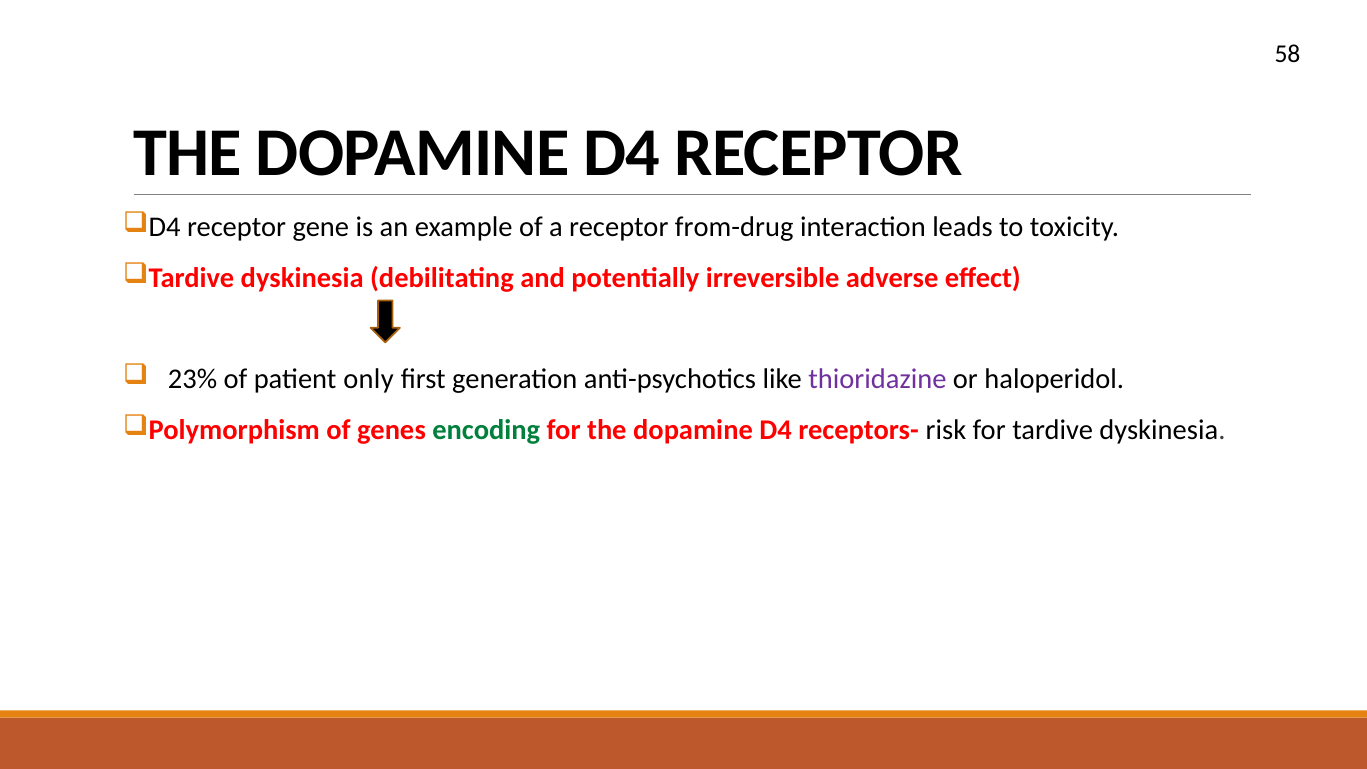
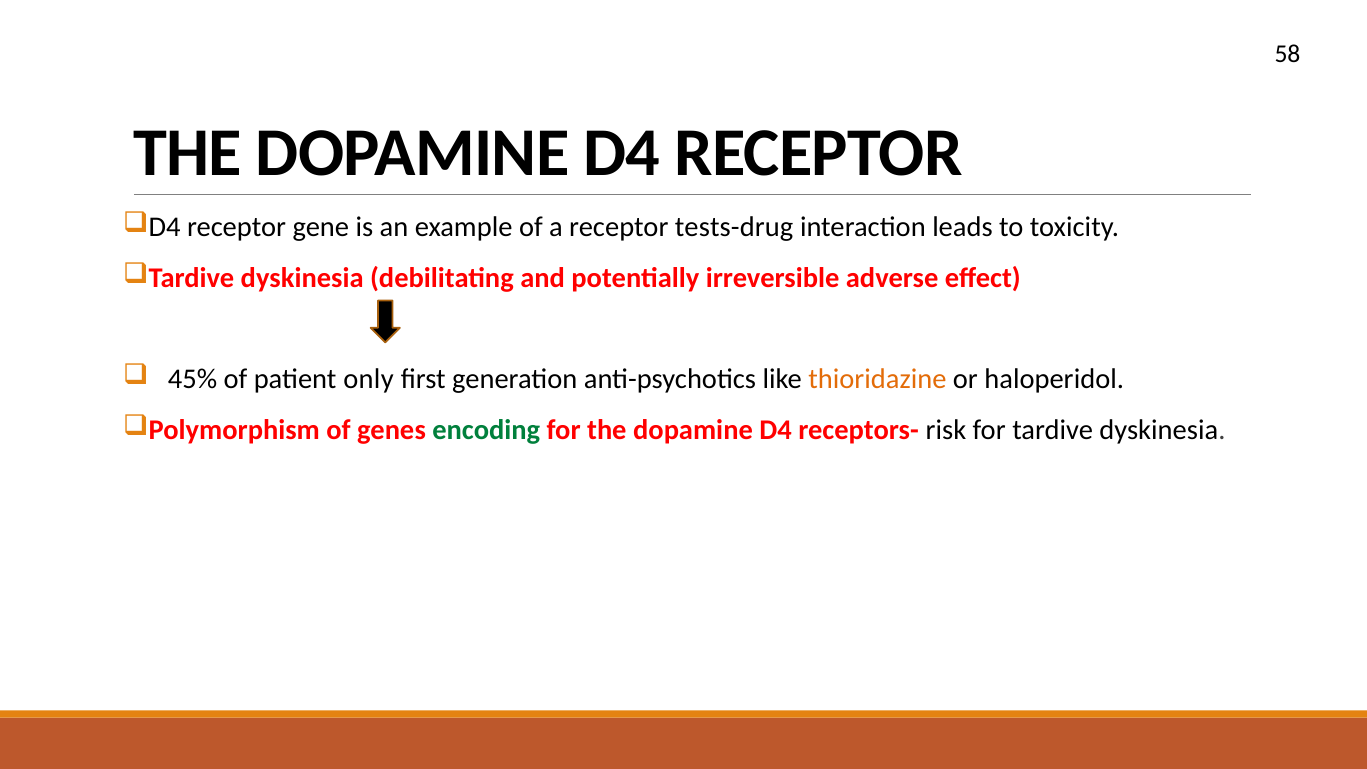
from-drug: from-drug -> tests-drug
23%: 23% -> 45%
thioridazine colour: purple -> orange
